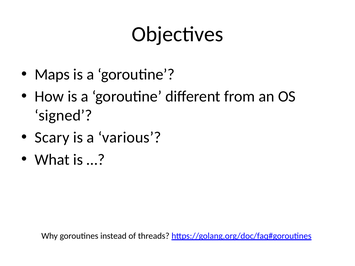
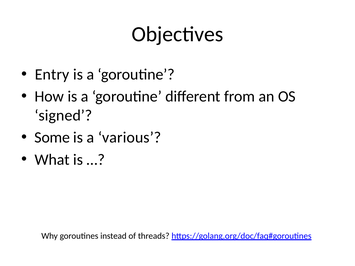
Maps: Maps -> Entry
Scary: Scary -> Some
